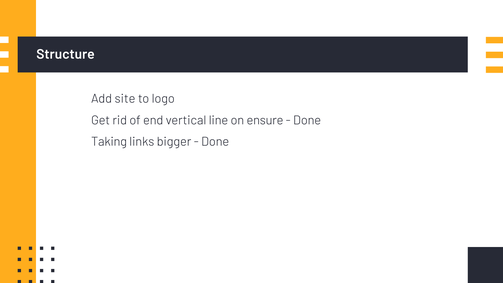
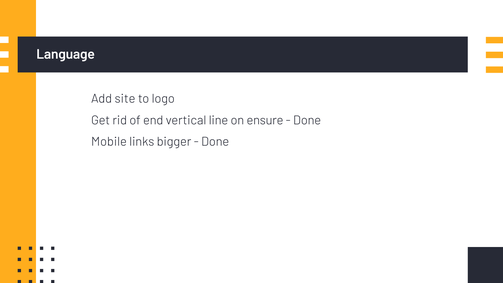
Structure: Structure -> Language
Taking: Taking -> Mobile
